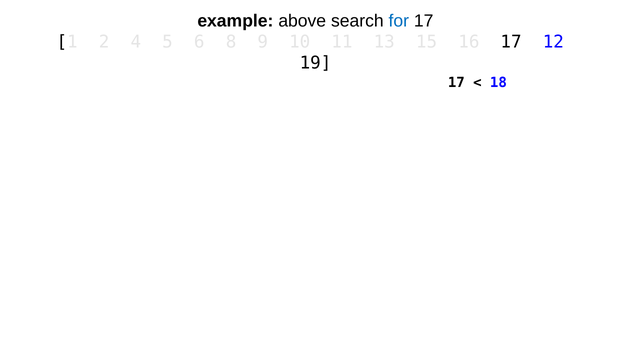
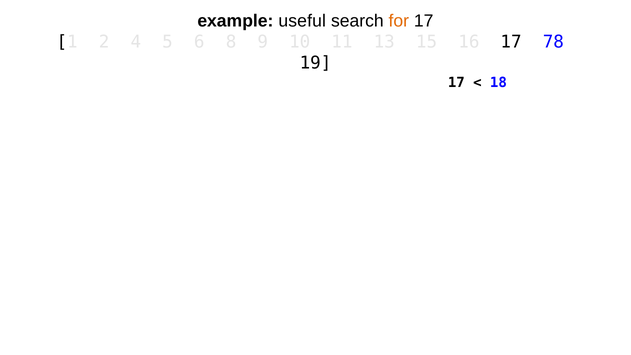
above: above -> useful
for colour: blue -> orange
12: 12 -> 78
